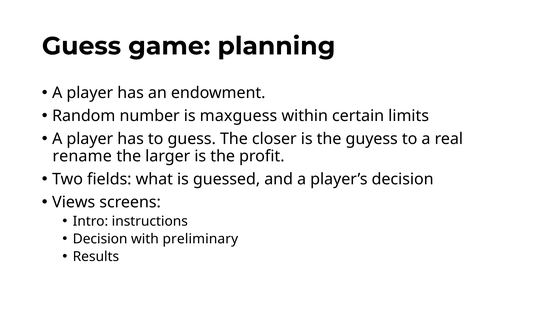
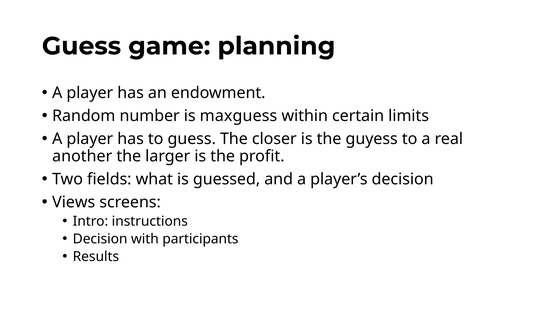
rename: rename -> another
preliminary: preliminary -> participants
